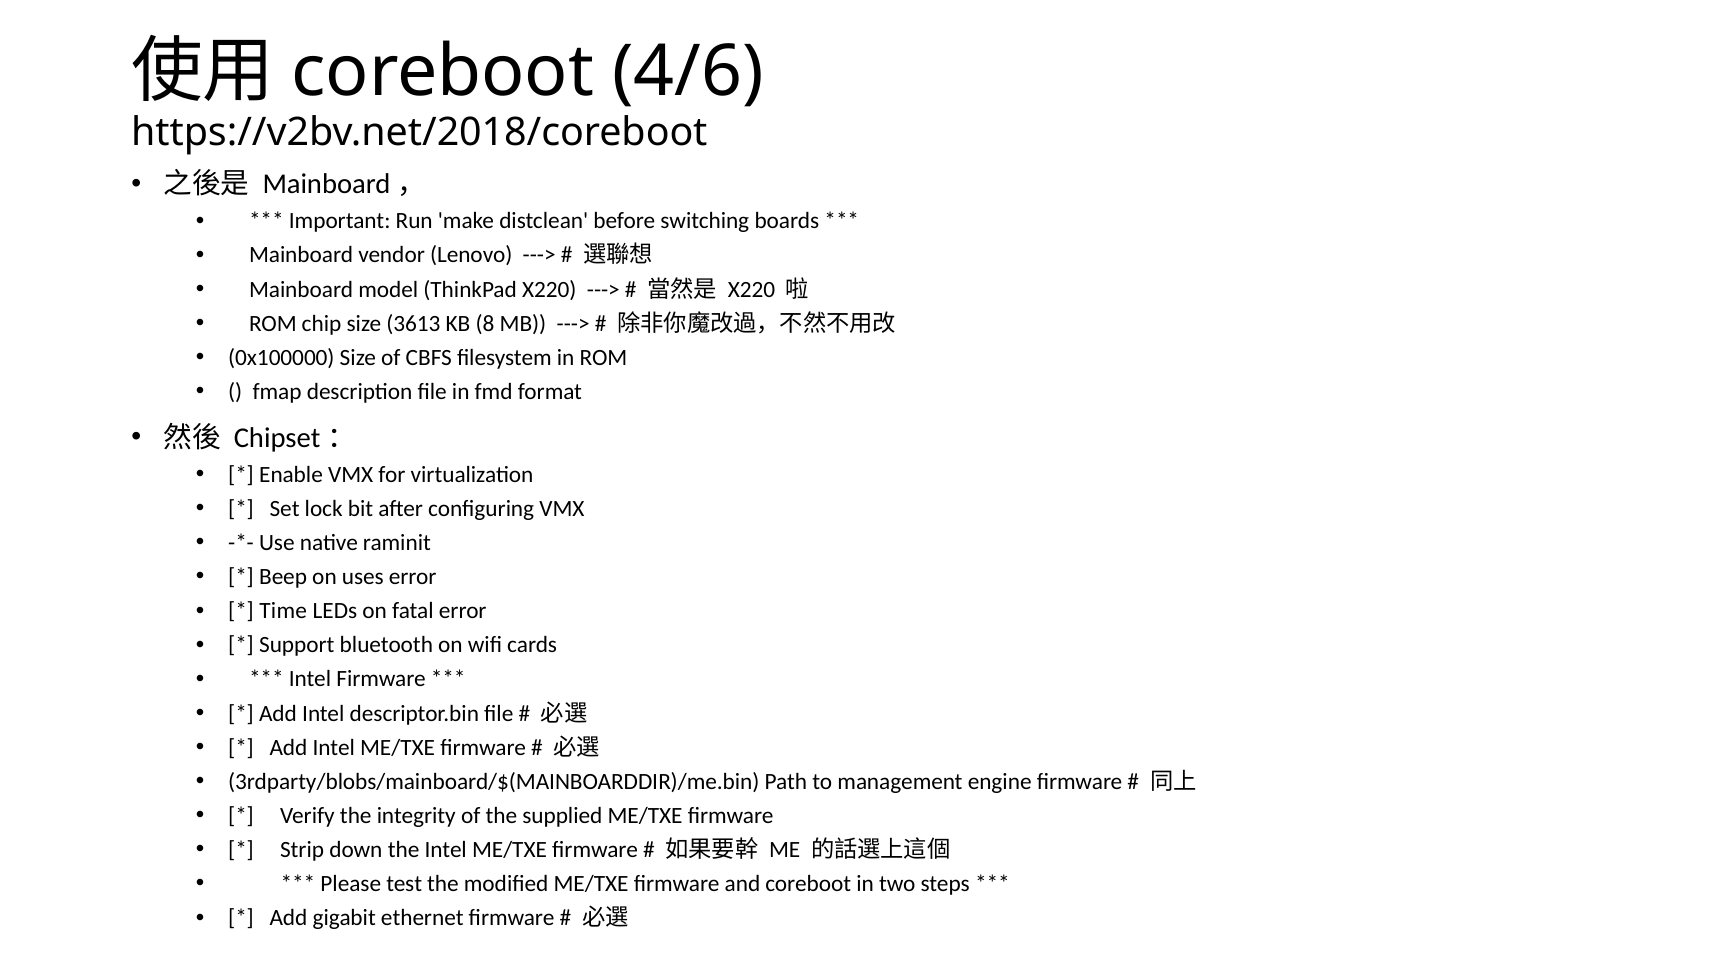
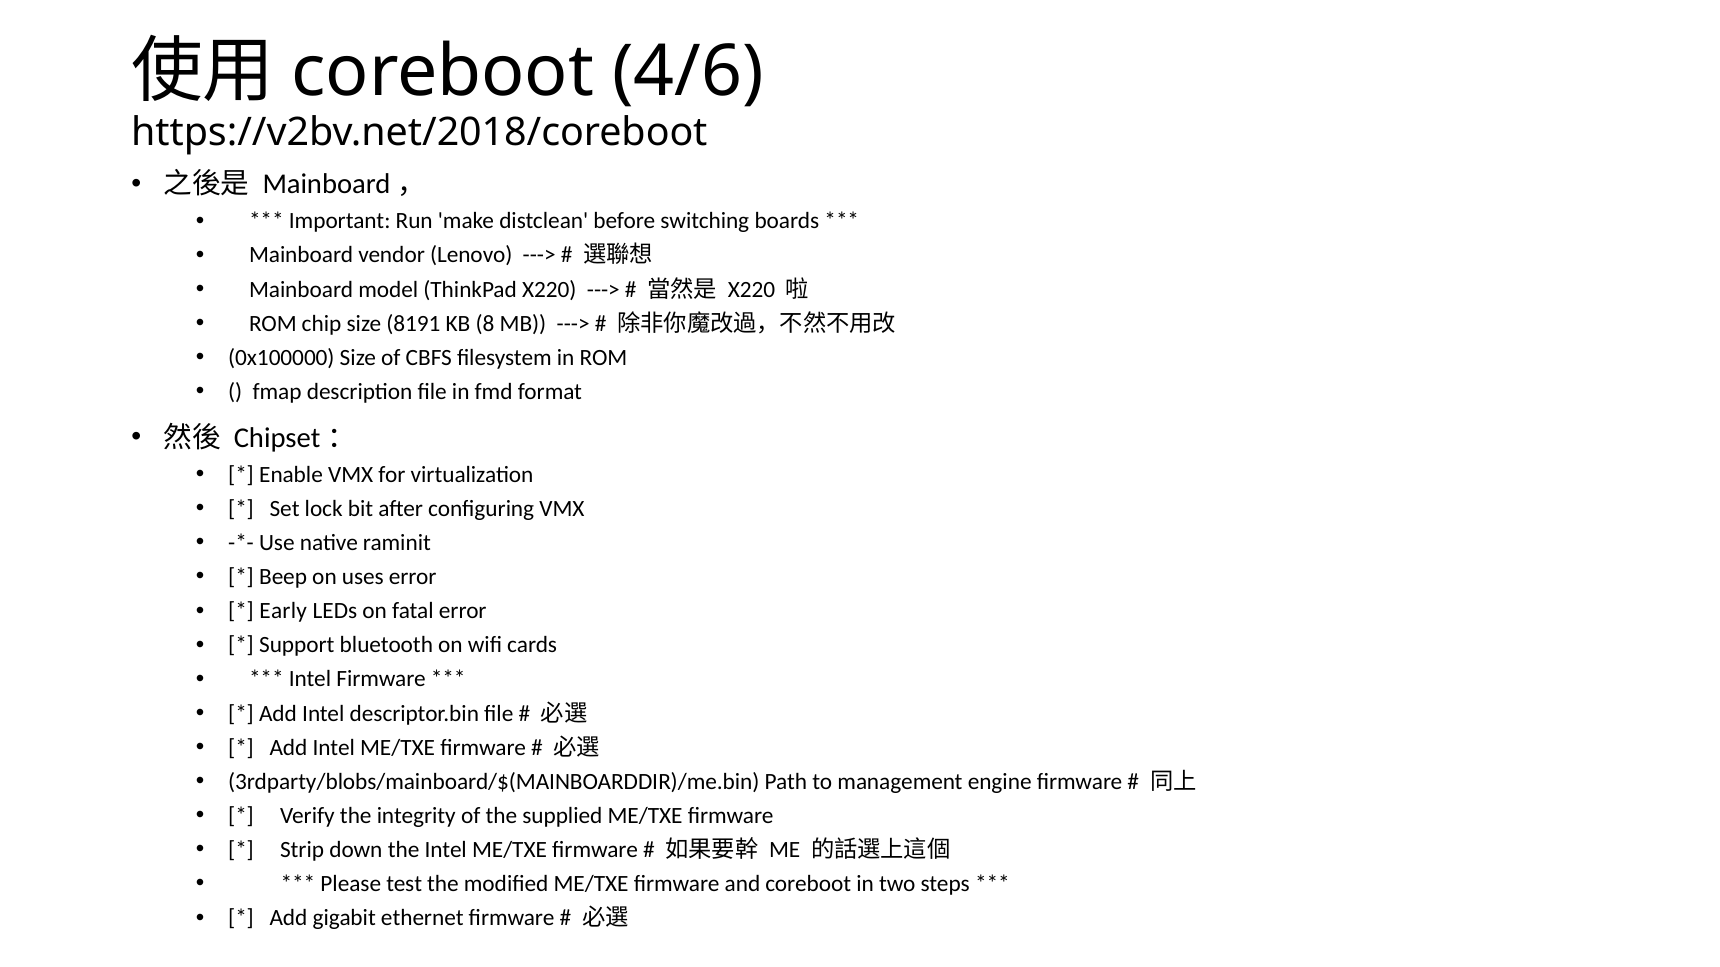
3613: 3613 -> 8191
Time: Time -> Early
